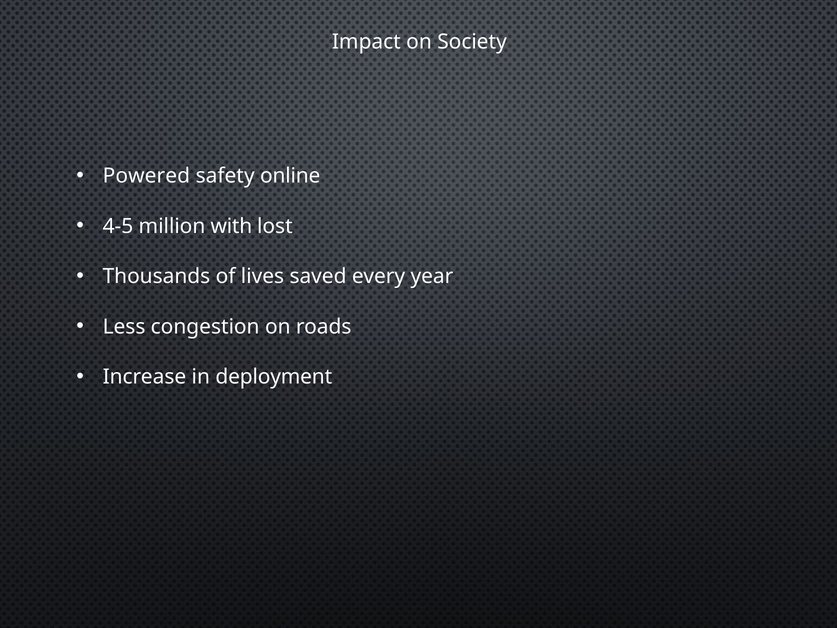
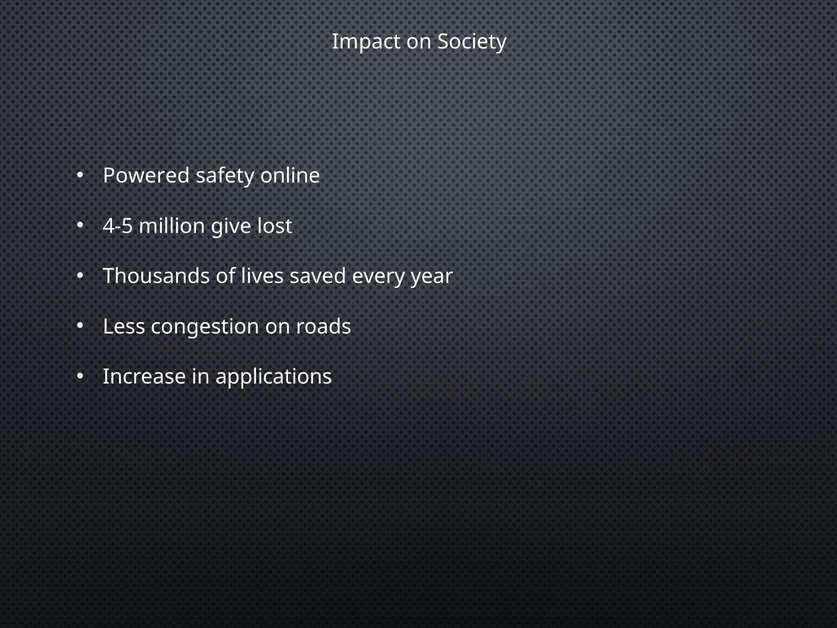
with: with -> give
deployment: deployment -> applications
